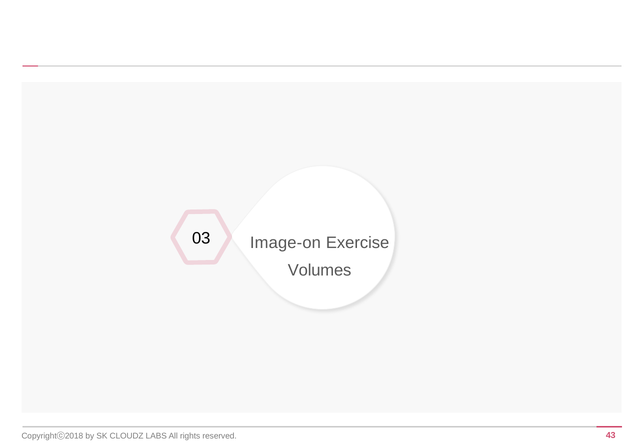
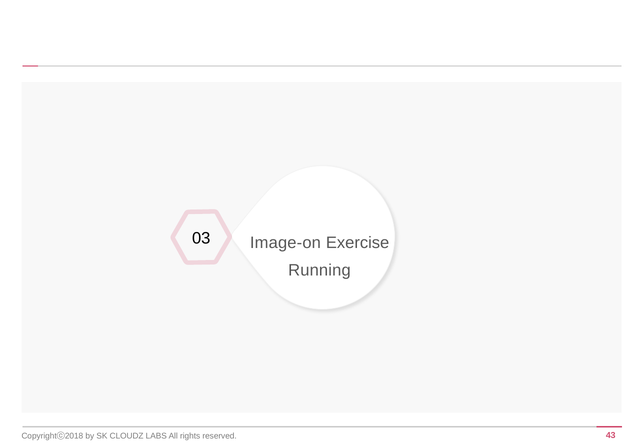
Volumes: Volumes -> Running
